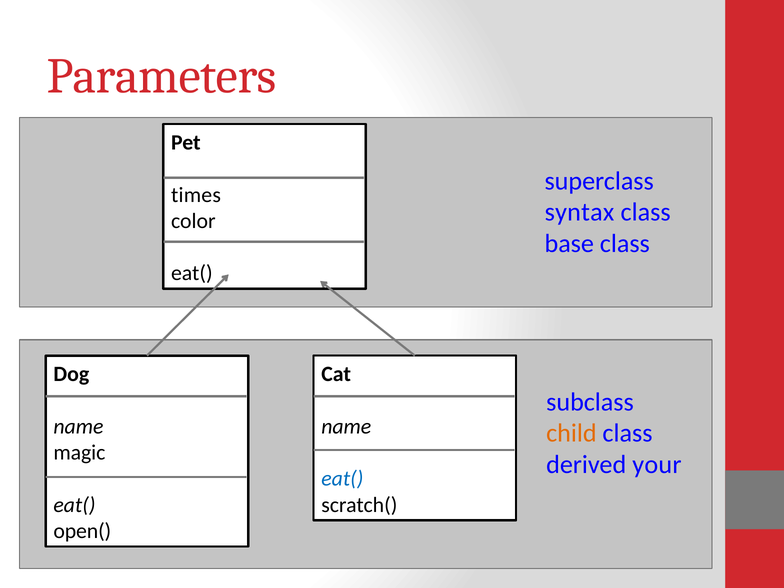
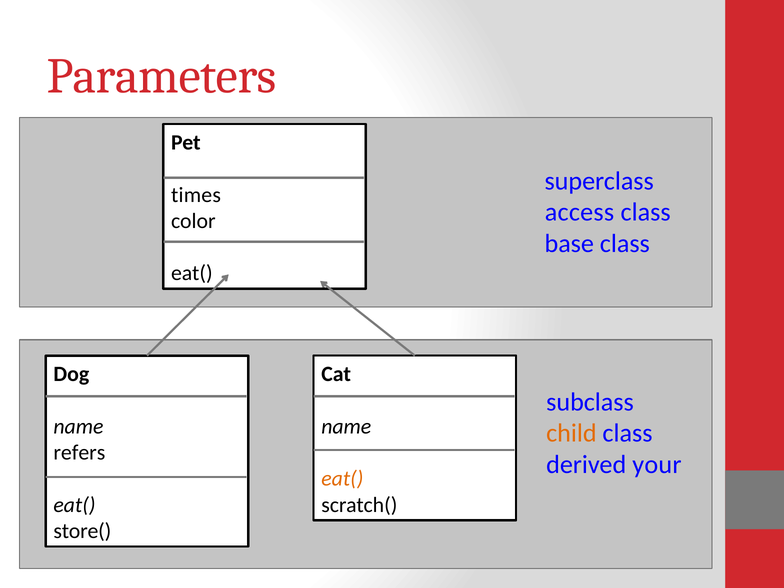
syntax: syntax -> access
magic: magic -> refers
eat( at (342, 479) colour: blue -> orange
open(: open( -> store(
